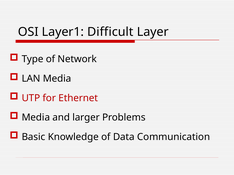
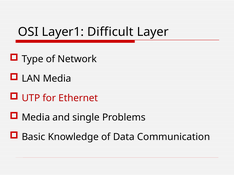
larger: larger -> single
